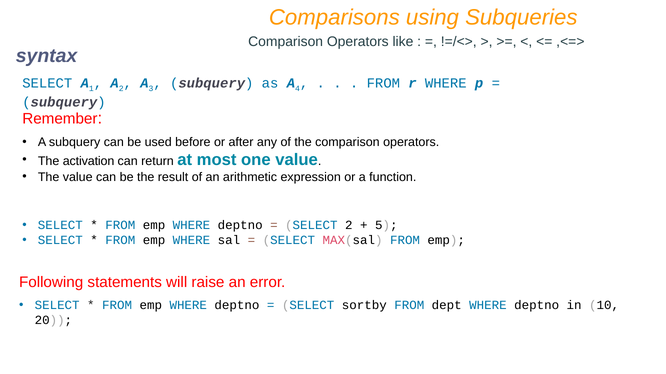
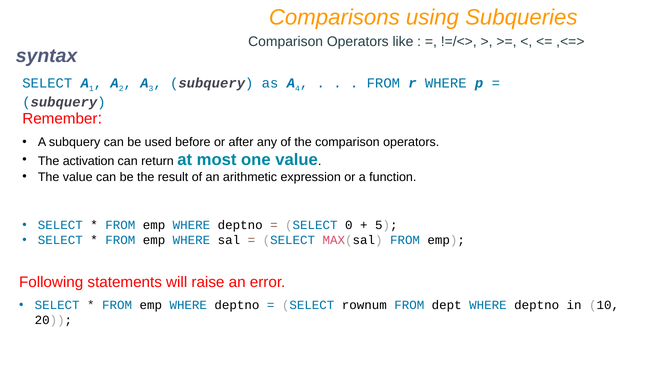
SELECT 2: 2 -> 0
sortby: sortby -> rownum
